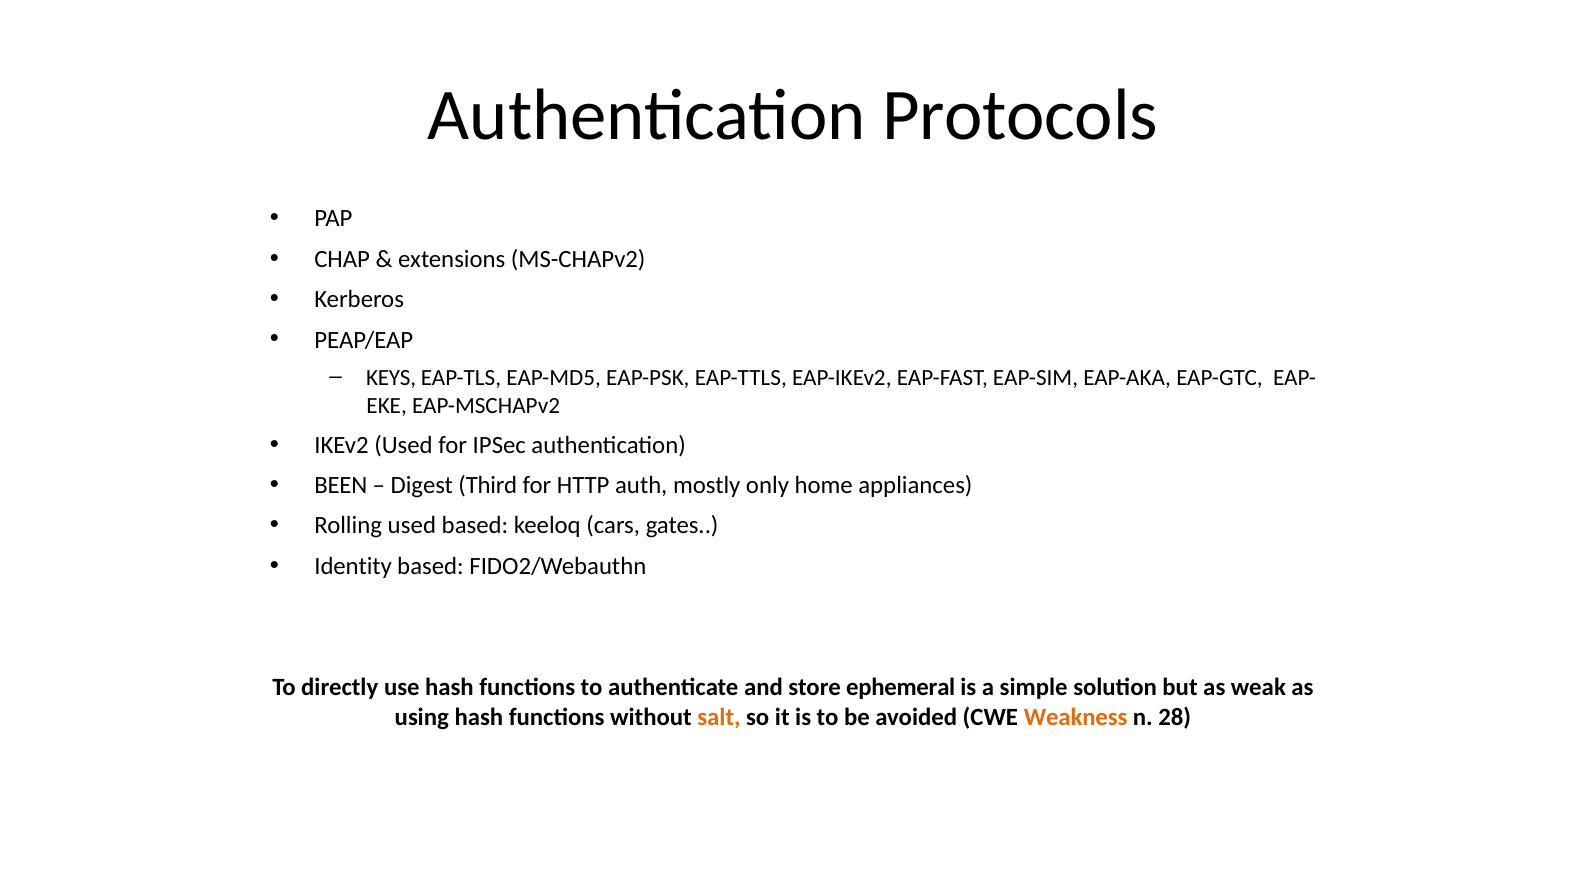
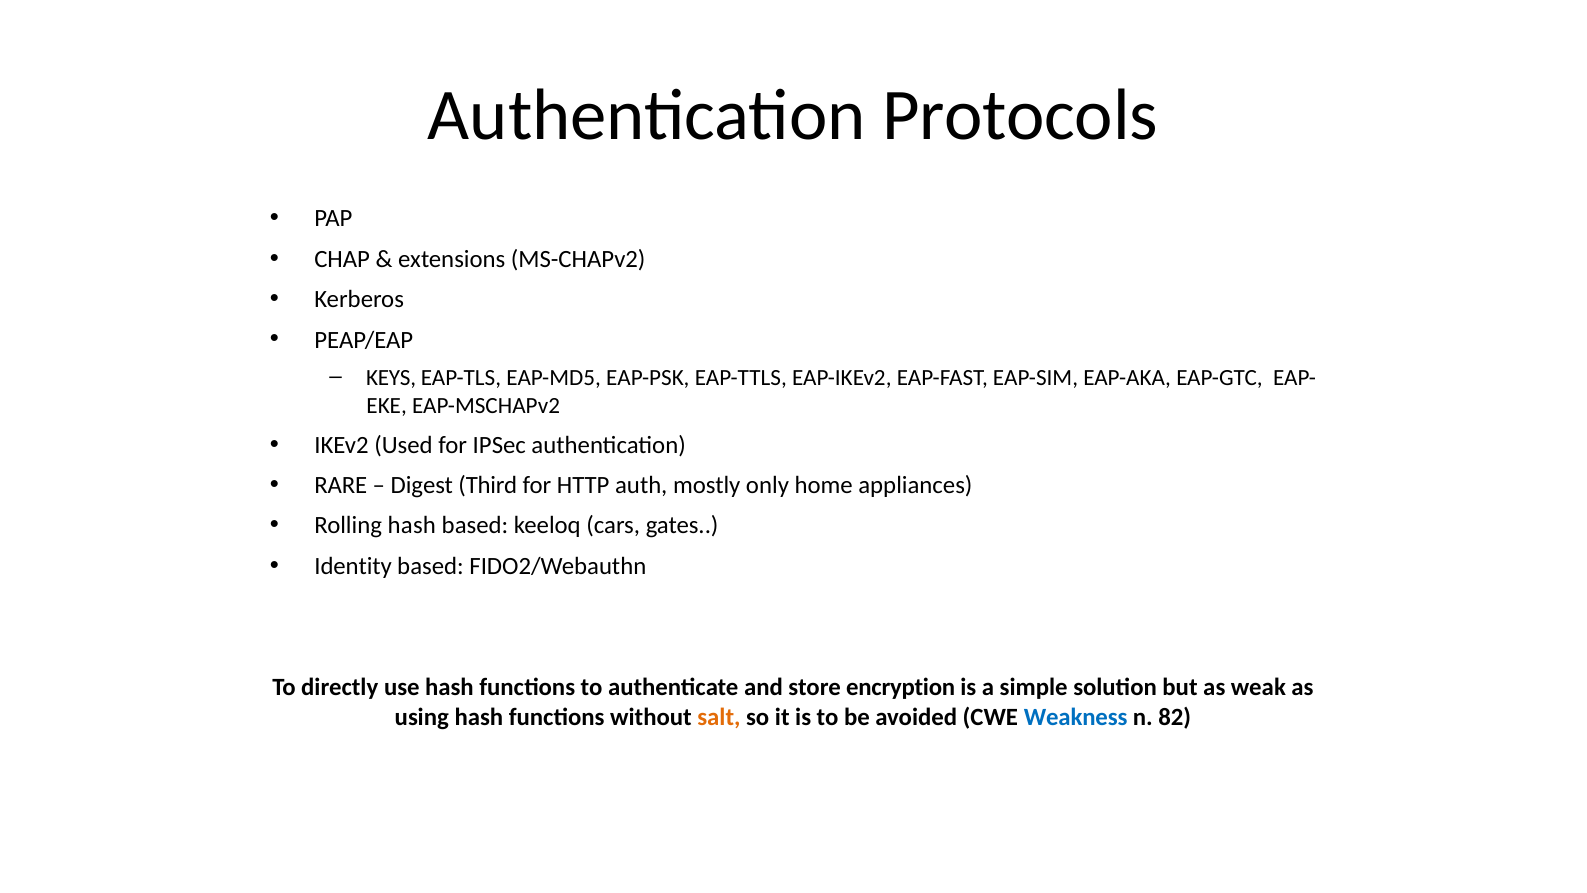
BEEN: BEEN -> RARE
Rolling used: used -> hash
ephemeral: ephemeral -> encryption
Weakness colour: orange -> blue
28: 28 -> 82
